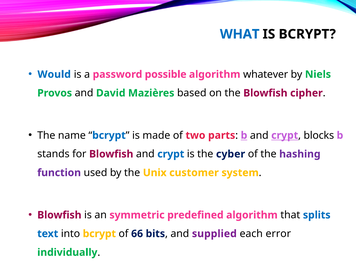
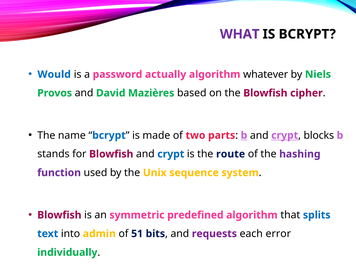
WHAT colour: blue -> purple
possible: possible -> actually
cyber: cyber -> route
customer: customer -> sequence
into bcrypt: bcrypt -> admin
66: 66 -> 51
supplied: supplied -> requests
